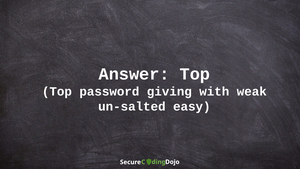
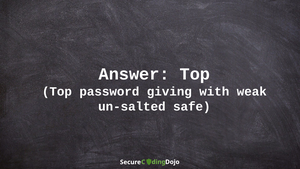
easy: easy -> safe
